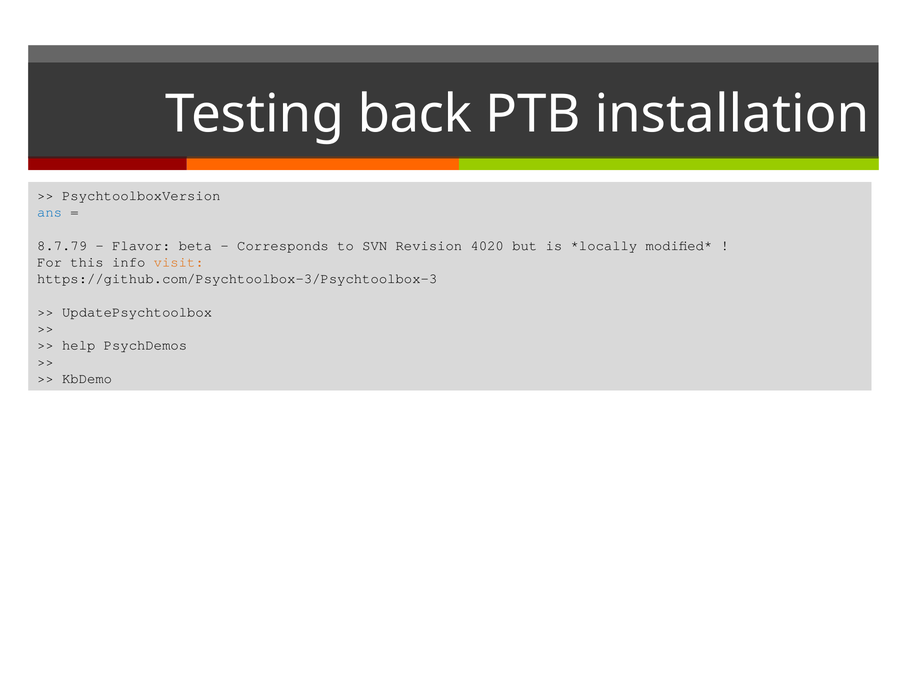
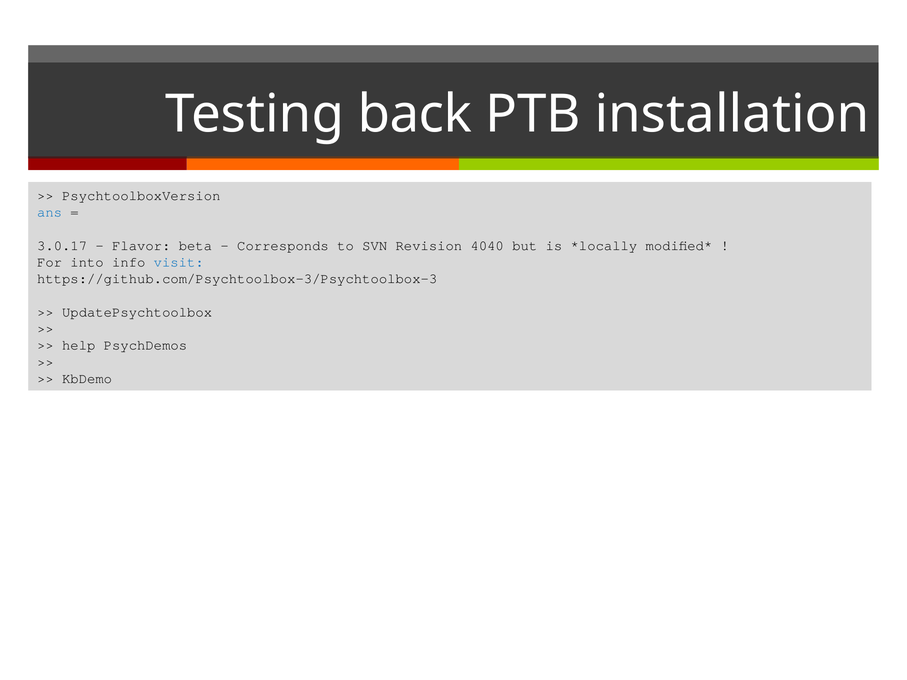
8.7.79: 8.7.79 -> 3.0.17
4020: 4020 -> 4040
this: this -> into
visit colour: orange -> blue
